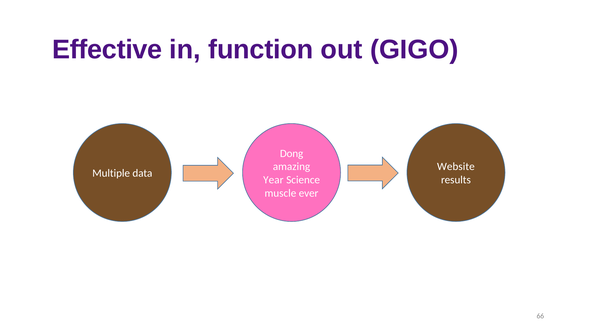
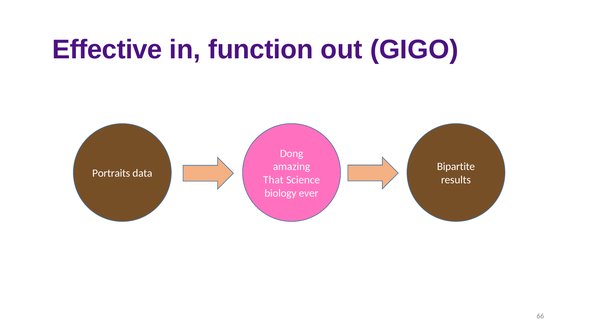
Website: Website -> Bipartite
Multiple: Multiple -> Portraits
Year: Year -> That
muscle: muscle -> biology
